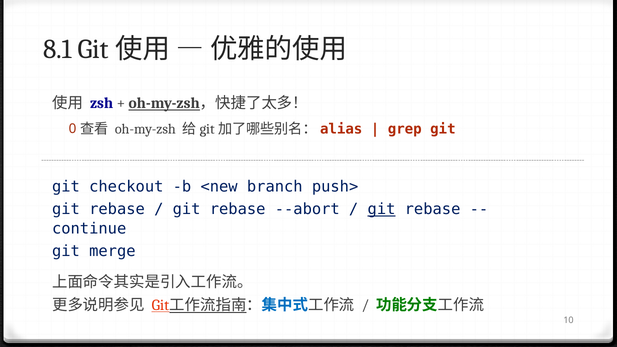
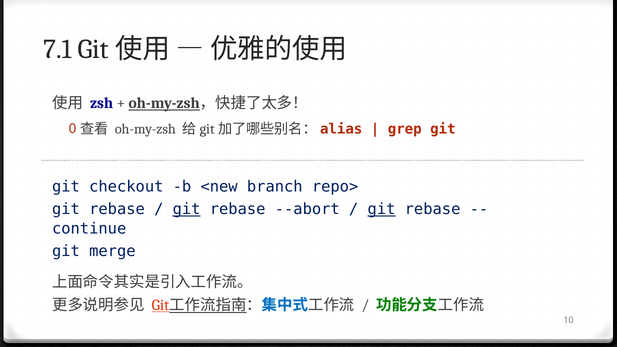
8.1: 8.1 -> 7.1
push>: push> -> repo>
git at (187, 209) underline: none -> present
